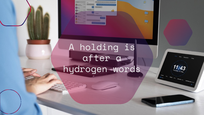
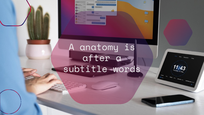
holding: holding -> anatomy
hydrogen: hydrogen -> subtitle
